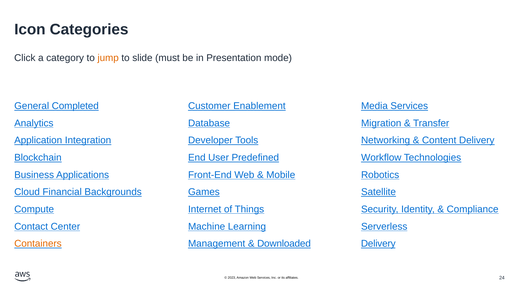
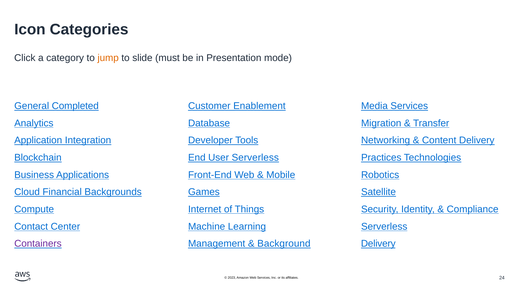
User Predefined: Predefined -> Serverless
Workflow: Workflow -> Practices
Containers colour: orange -> purple
Downloaded: Downloaded -> Background
